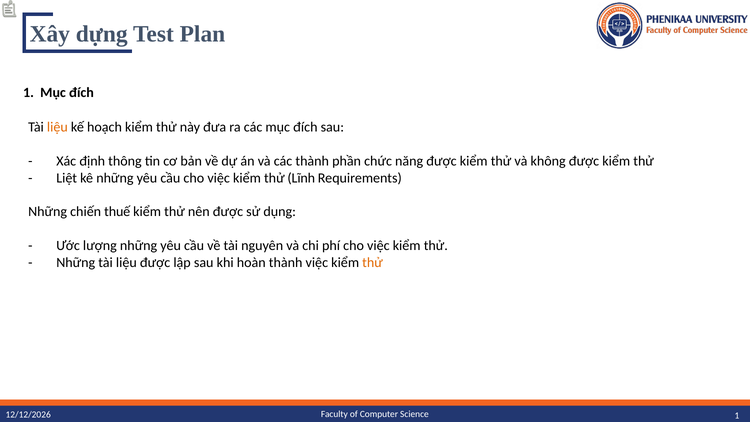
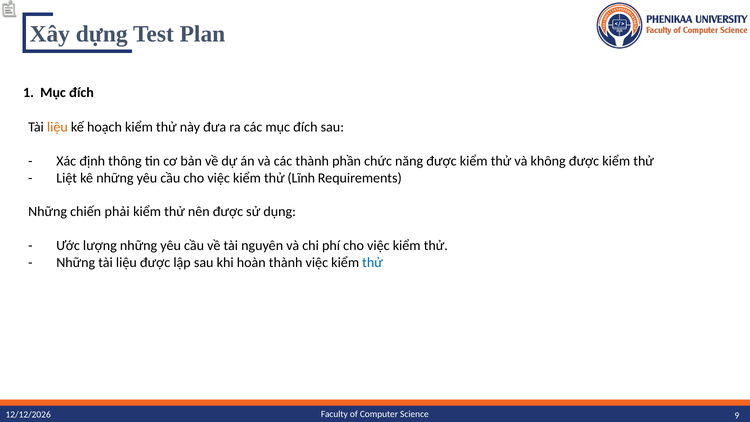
thuế: thuế -> phải
thử at (372, 262) colour: orange -> blue
Science 1: 1 -> 9
